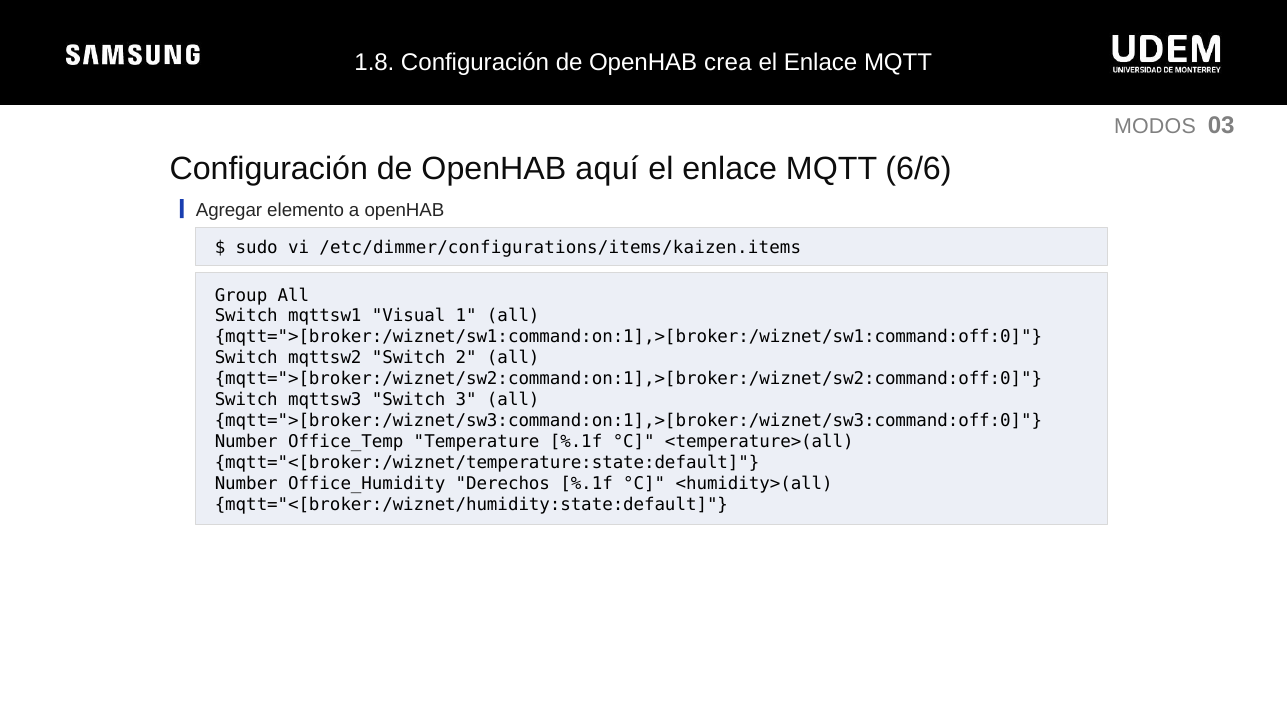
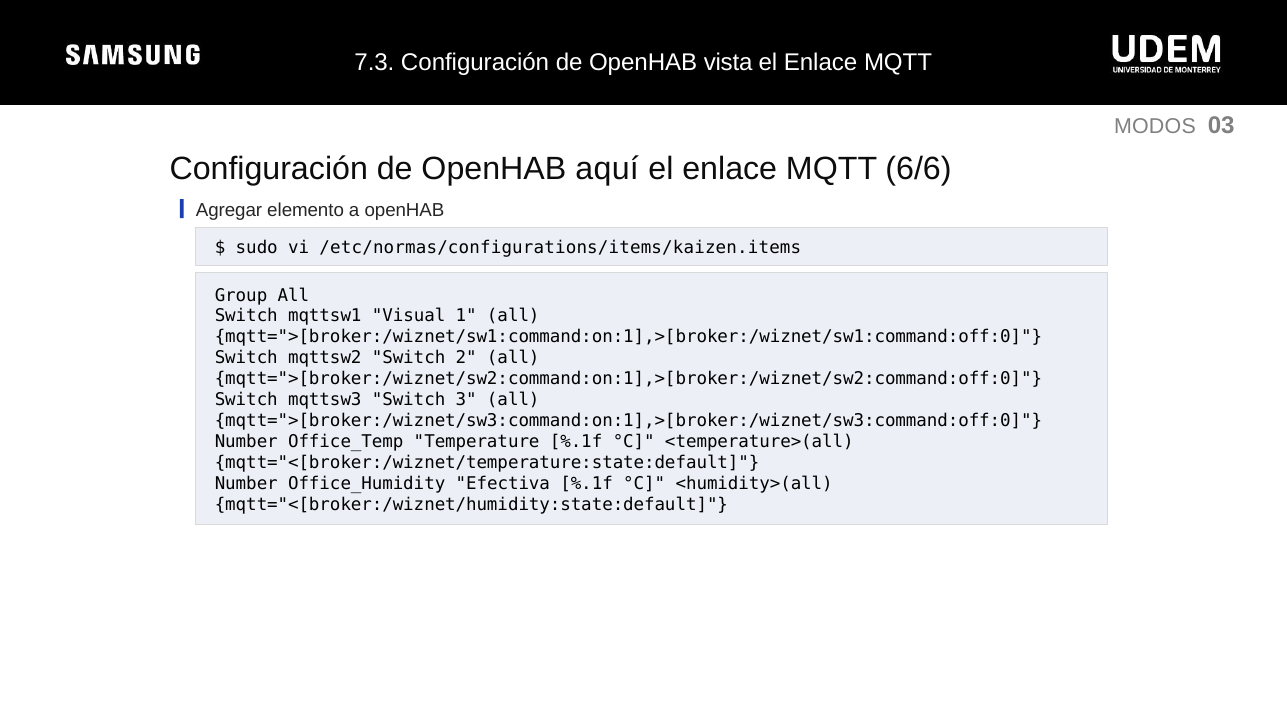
1.8: 1.8 -> 7.3
crea: crea -> vista
/etc/dimmer/configurations/items/kaizen.items: /etc/dimmer/configurations/items/kaizen.items -> /etc/normas/configurations/items/kaizen.items
Derechos: Derechos -> Efectiva
